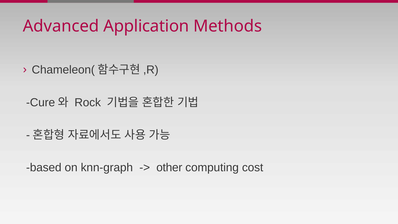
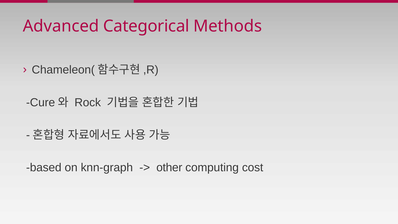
Application: Application -> Categorical
